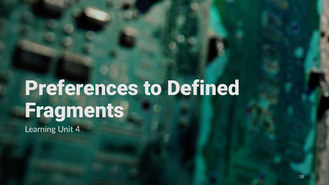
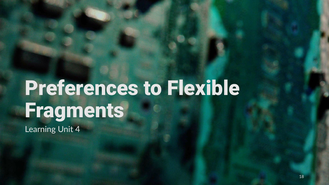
Defined: Defined -> Flexible
